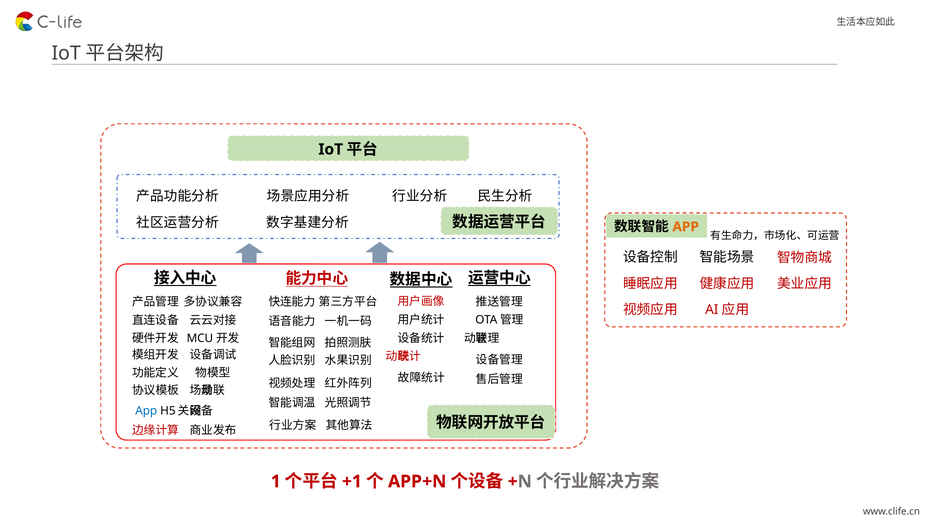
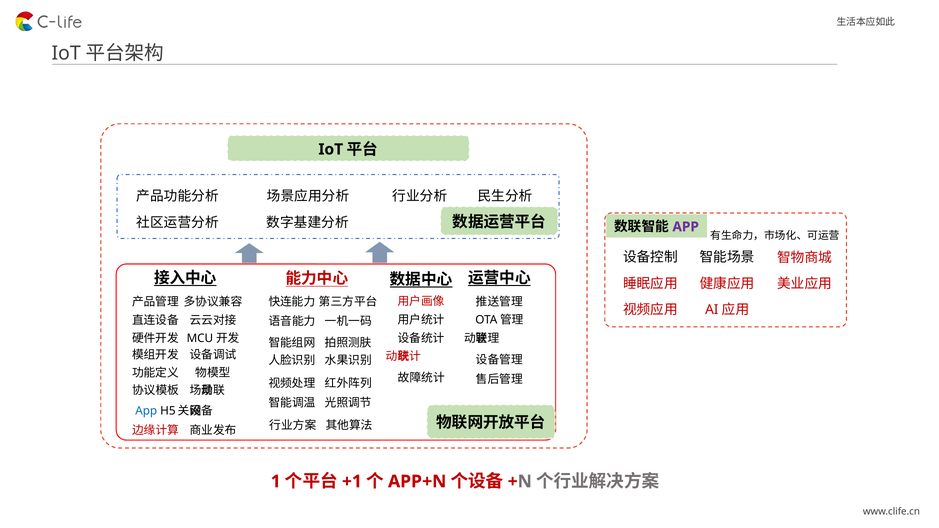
APP at (686, 227) colour: orange -> purple
